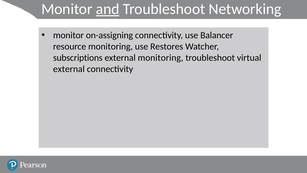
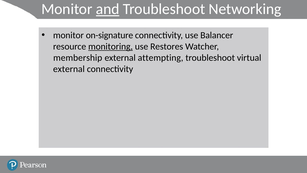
on-assigning: on-assigning -> on-signature
monitoring at (111, 46) underline: none -> present
subscriptions: subscriptions -> membership
external monitoring: monitoring -> attempting
